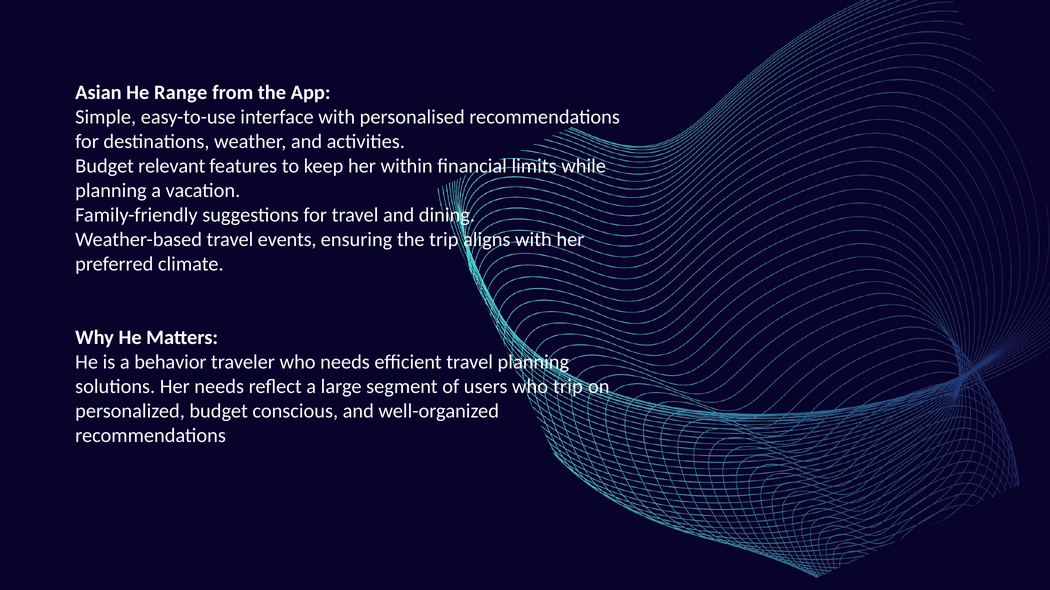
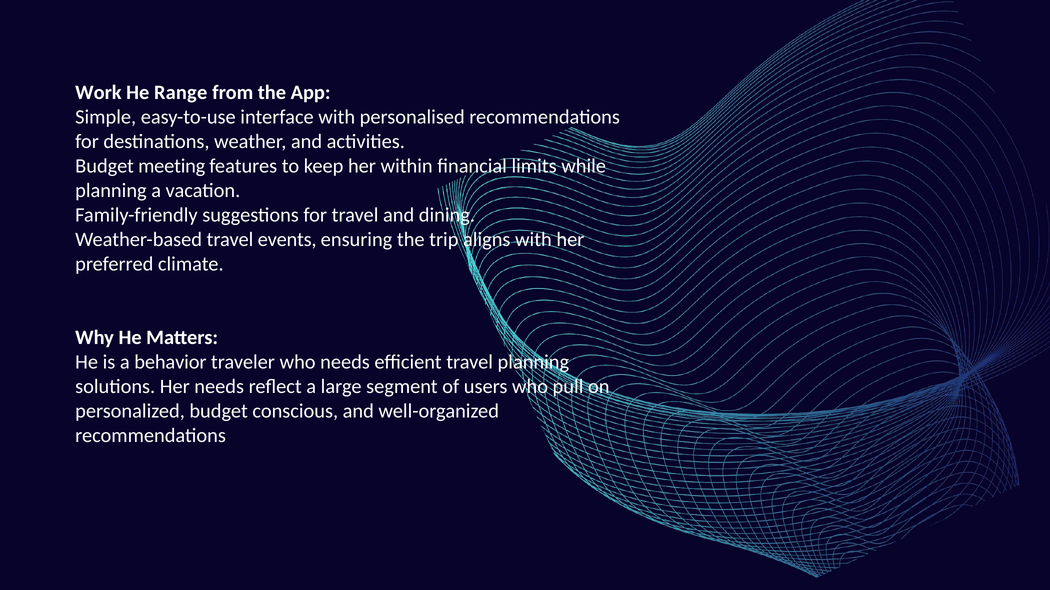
Asian: Asian -> Work
relevant: relevant -> meeting
who trip: trip -> pull
